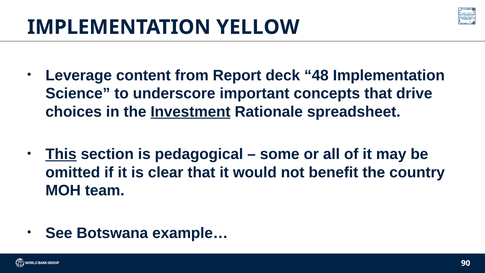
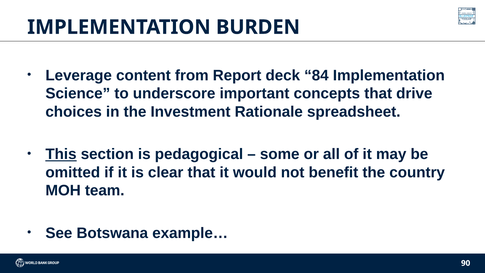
YELLOW: YELLOW -> BURDEN
48: 48 -> 84
Investment underline: present -> none
